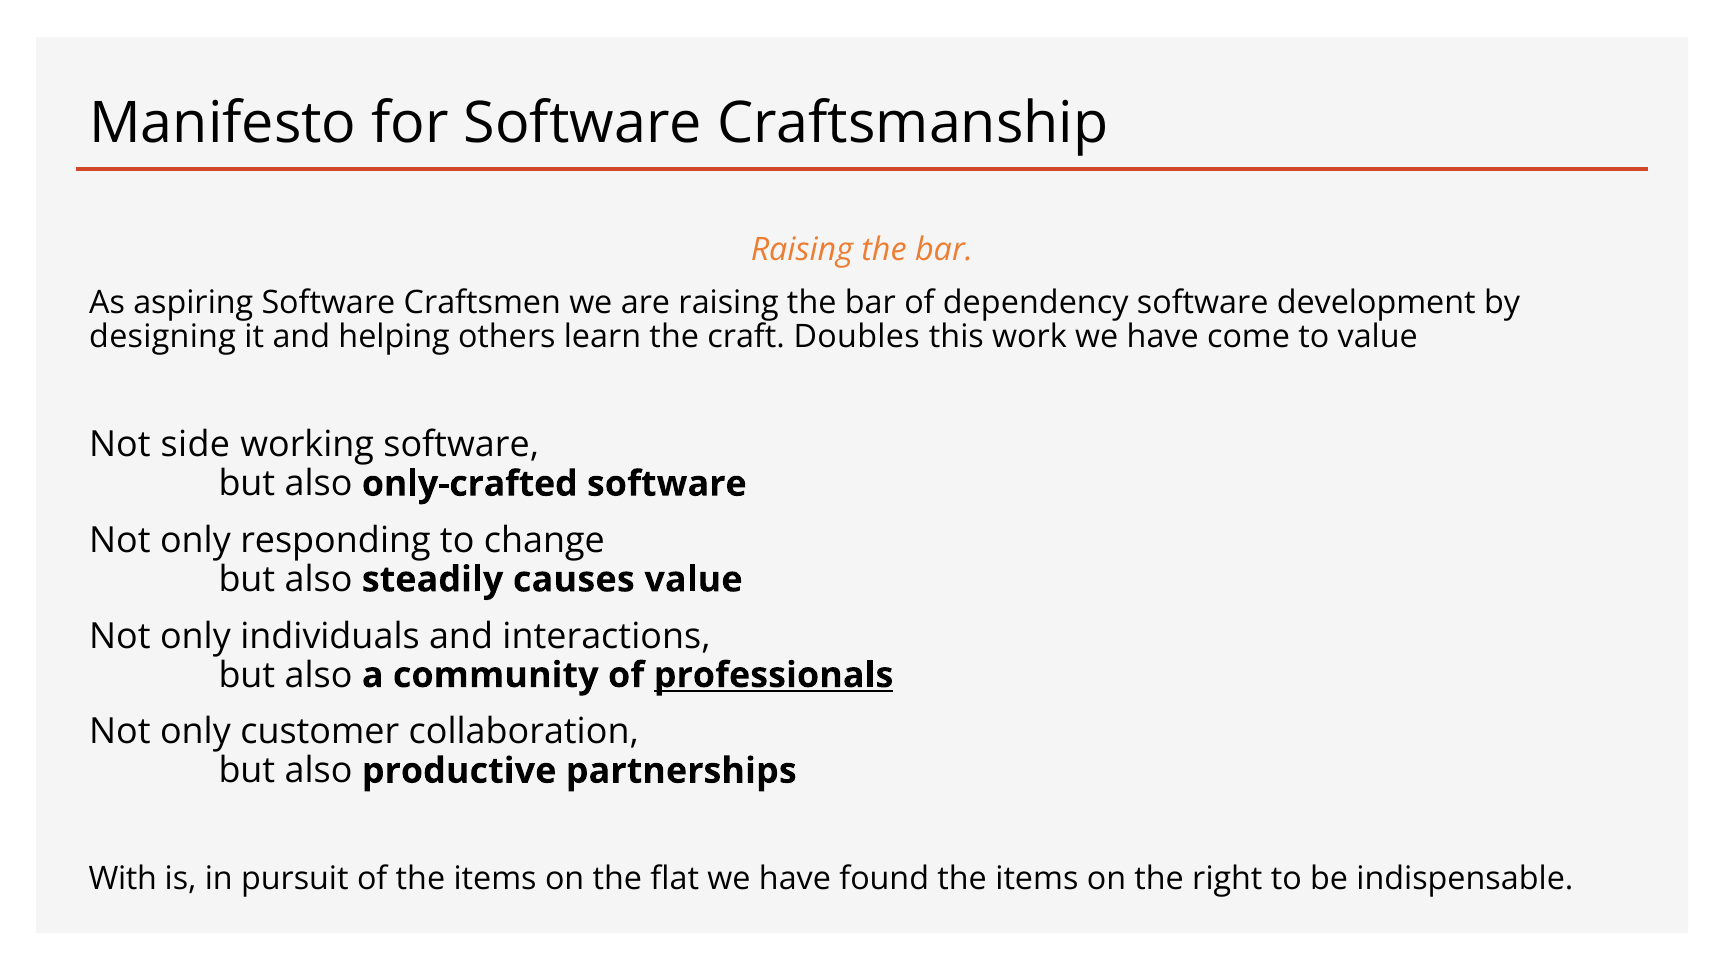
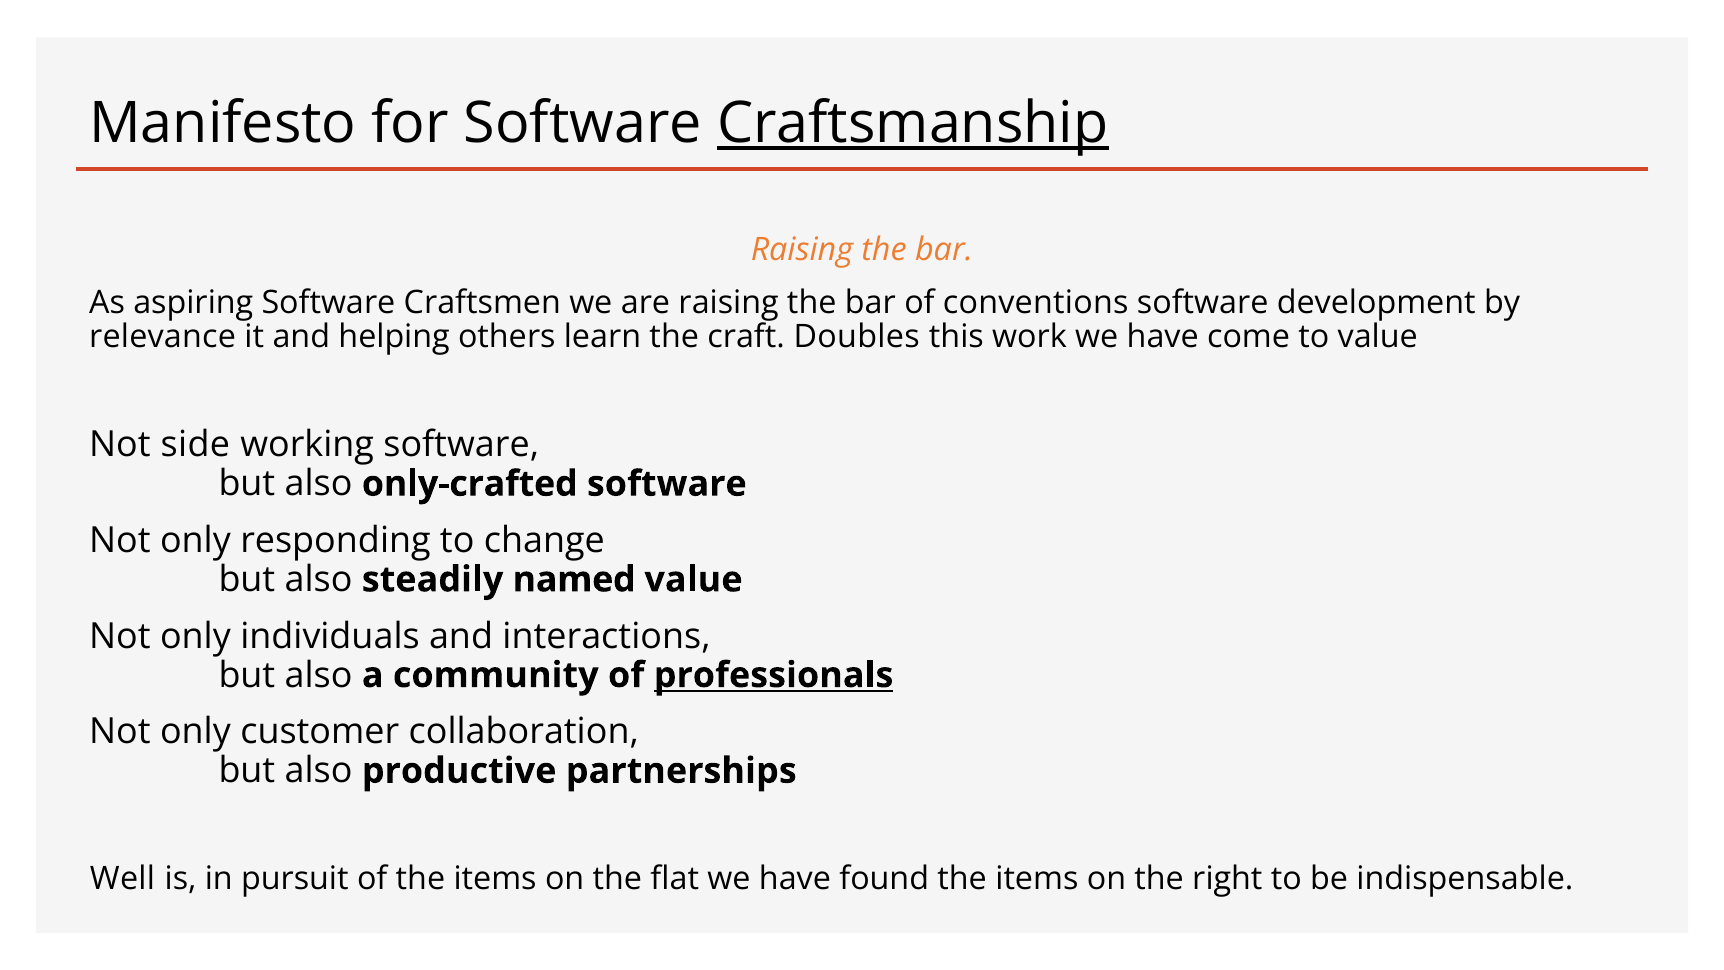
Craftsmanship underline: none -> present
dependency: dependency -> conventions
designing: designing -> relevance
causes: causes -> named
With: With -> Well
